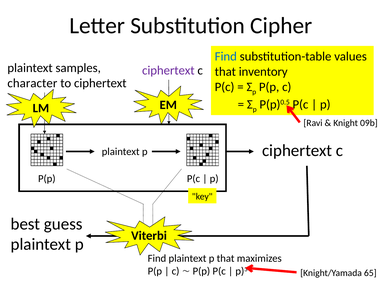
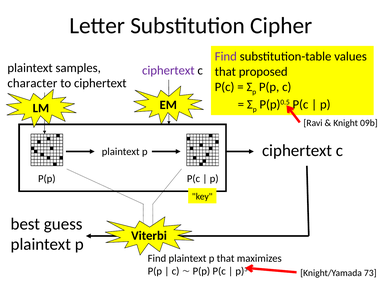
Find at (226, 56) colour: blue -> purple
inventory: inventory -> proposed
65: 65 -> 73
